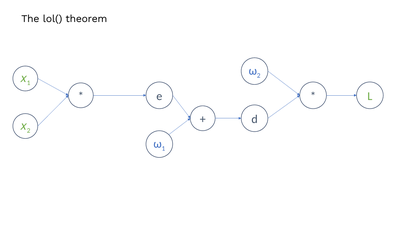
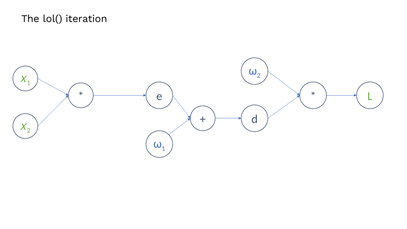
theorem: theorem -> iteration
